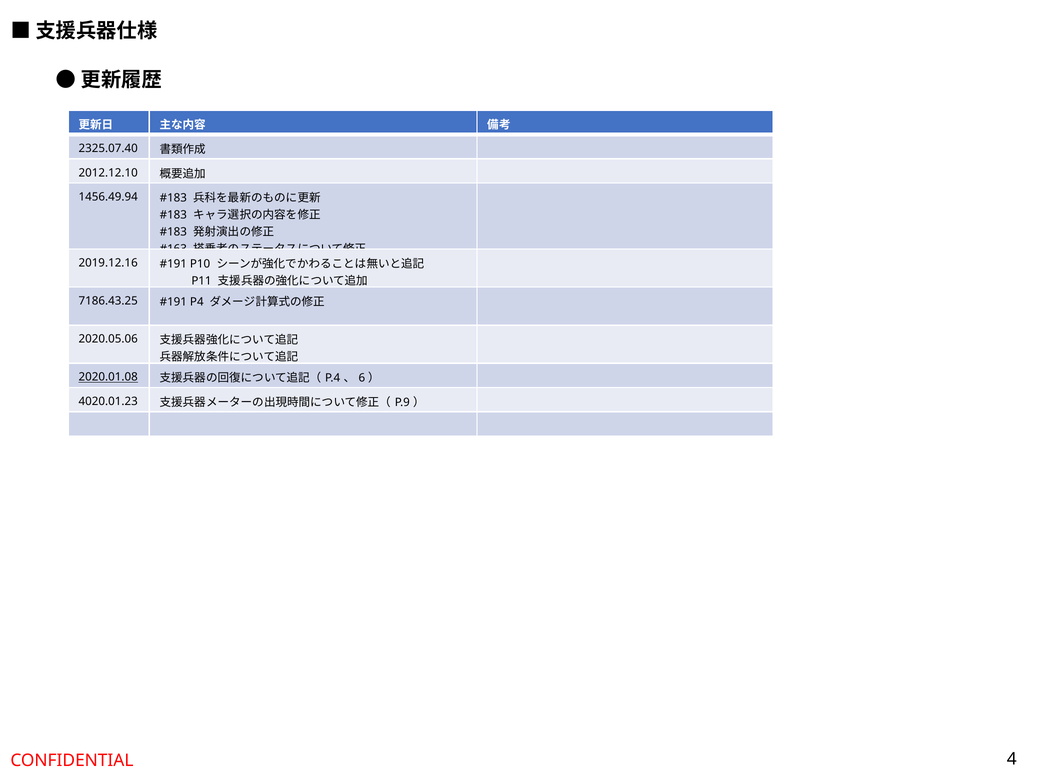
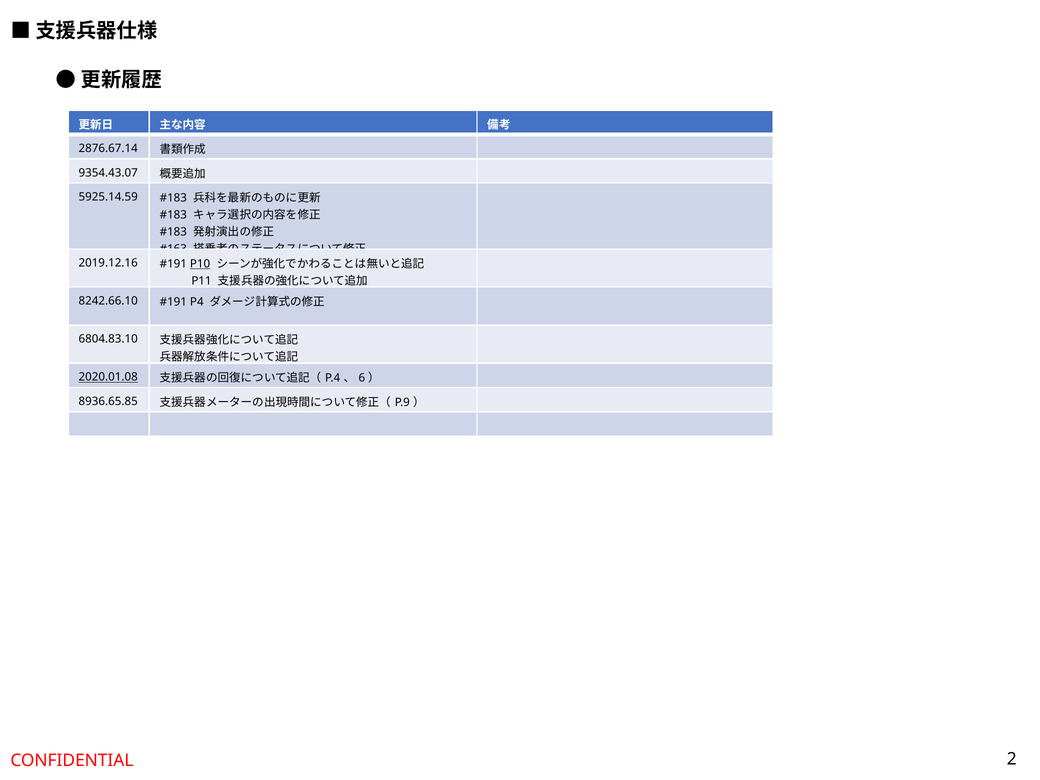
2325.07.40: 2325.07.40 -> 2876.67.14
2012.12.10: 2012.12.10 -> 9354.43.07
1456.49.94: 1456.49.94 -> 5925.14.59
P10 underline: none -> present
7186.43.25: 7186.43.25 -> 8242.66.10
2020.05.06: 2020.05.06 -> 6804.83.10
4020.01.23: 4020.01.23 -> 8936.65.85
4: 4 -> 2
